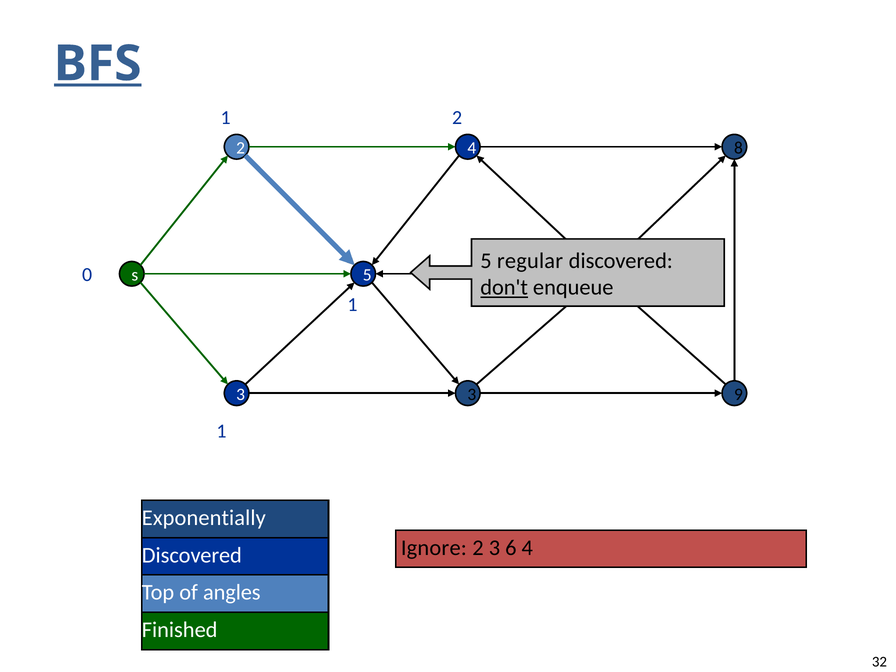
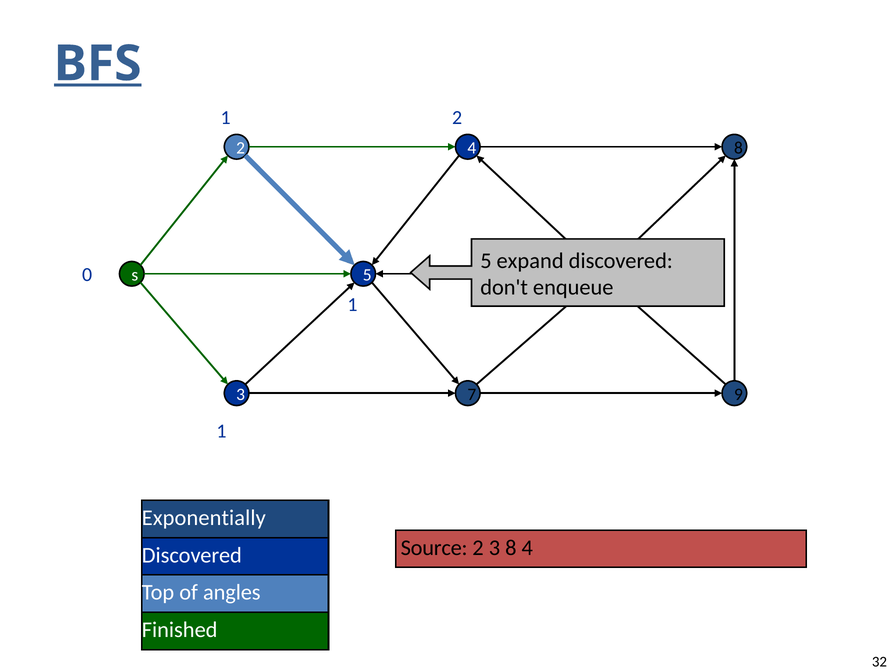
regular: regular -> expand
don't underline: present -> none
3 3: 3 -> 7
Ignore: Ignore -> Source
3 6: 6 -> 8
